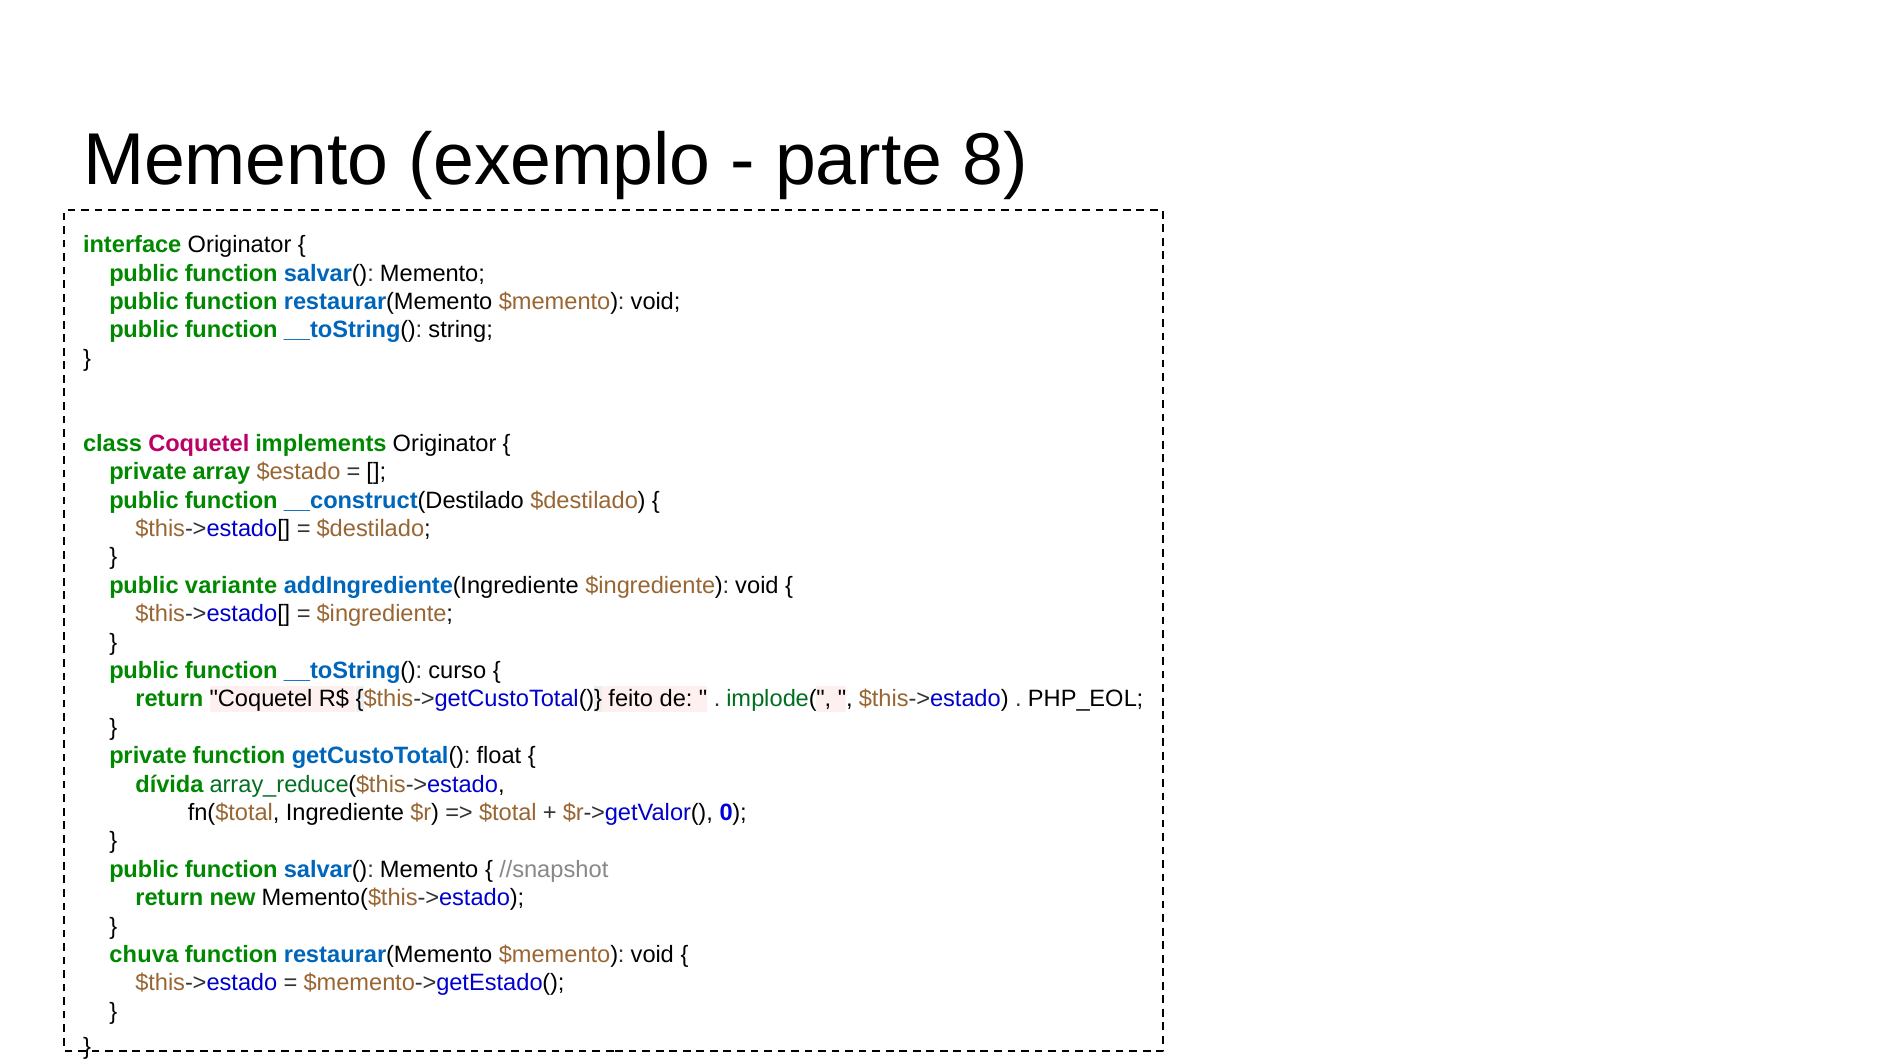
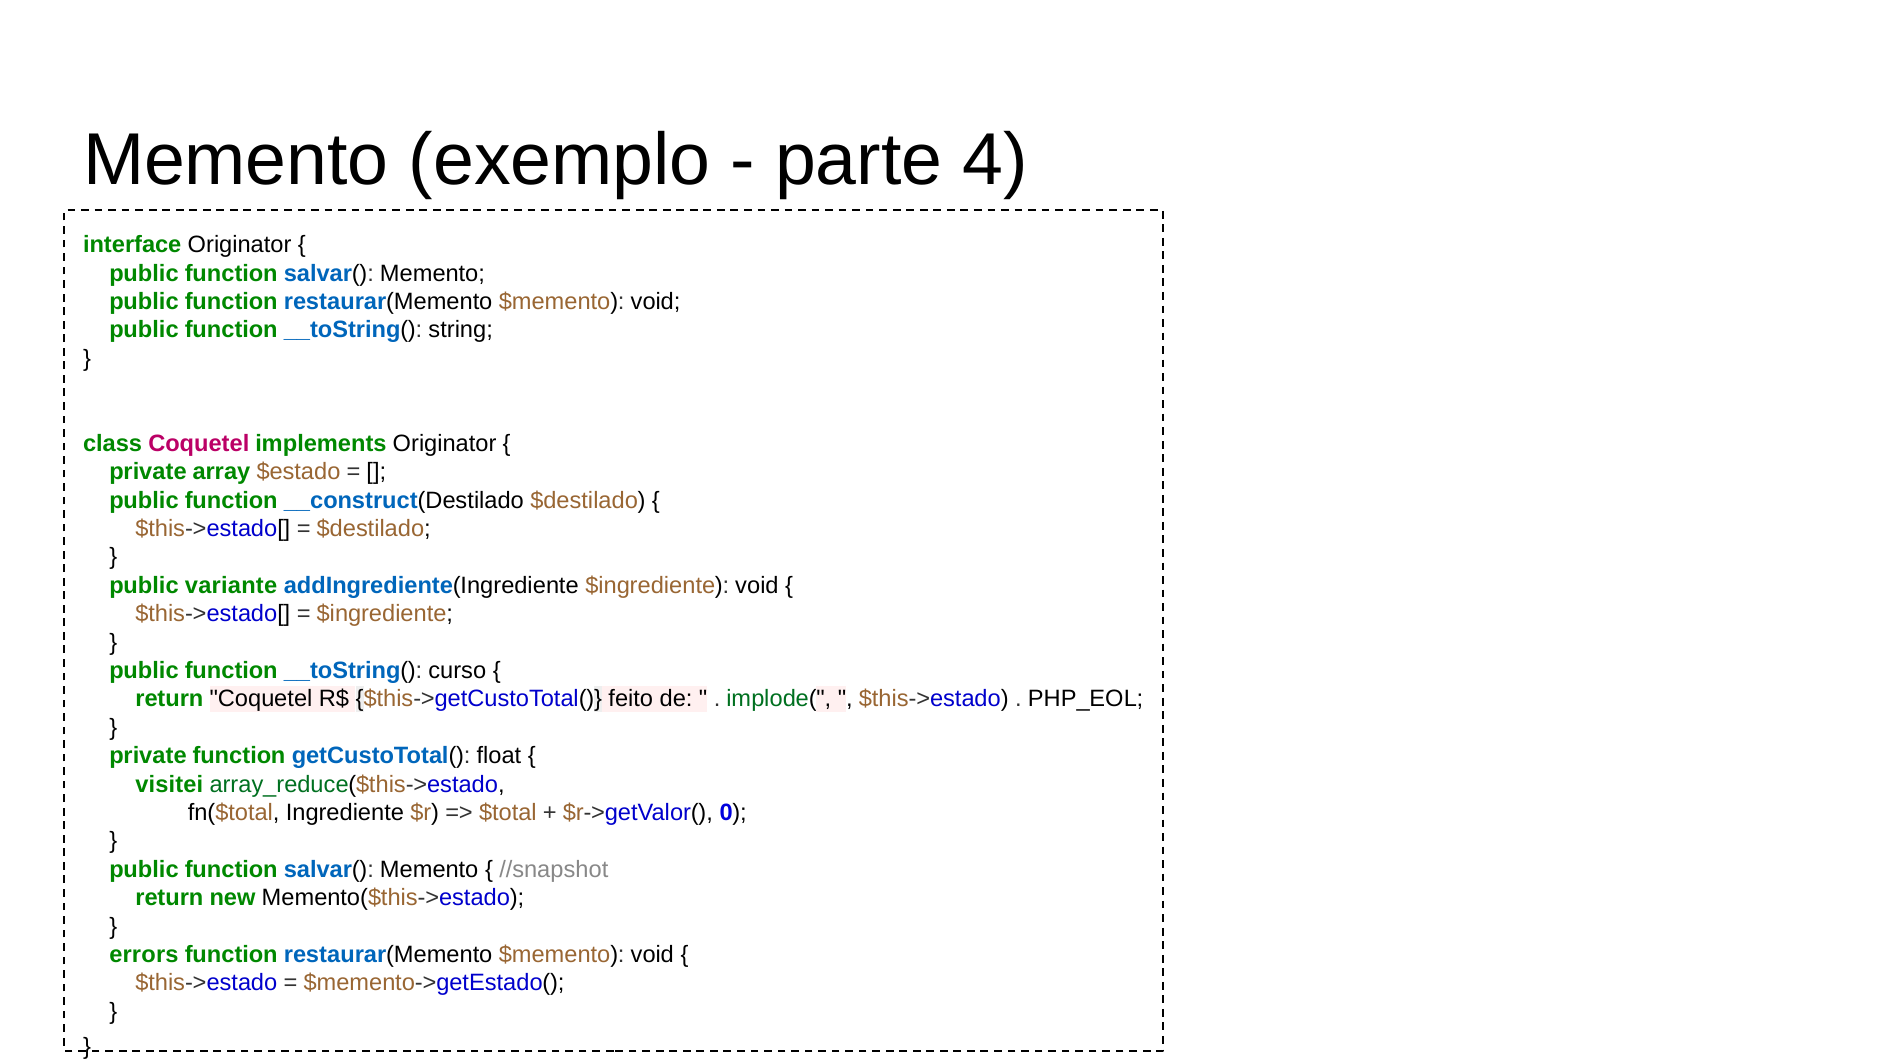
8: 8 -> 4
dívida: dívida -> visitei
chuva: chuva -> errors
